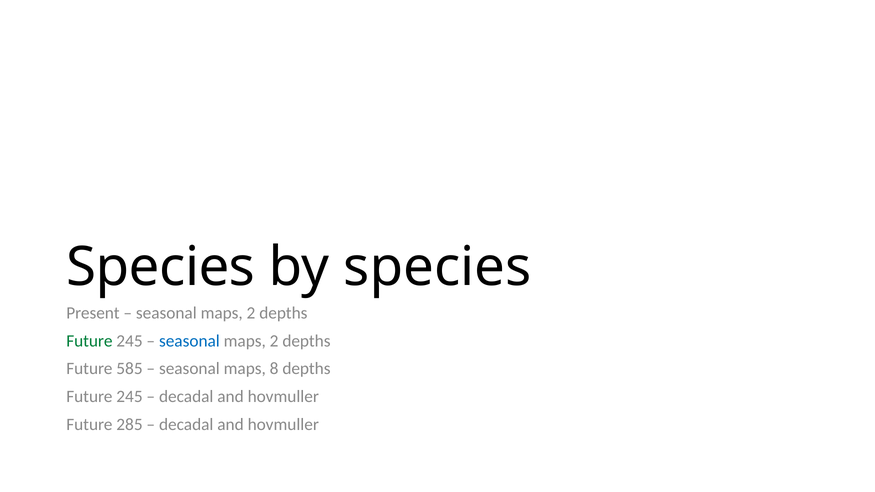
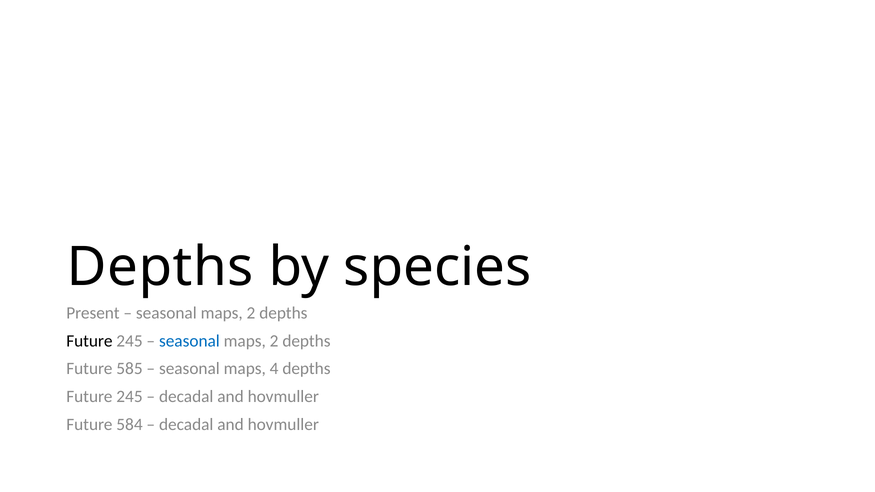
Species at (161, 268): Species -> Depths
Future at (89, 341) colour: green -> black
8: 8 -> 4
285: 285 -> 584
